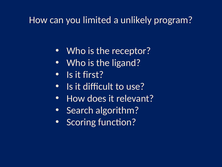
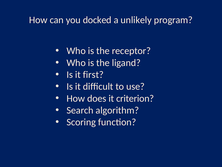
limited: limited -> docked
relevant: relevant -> criterion
